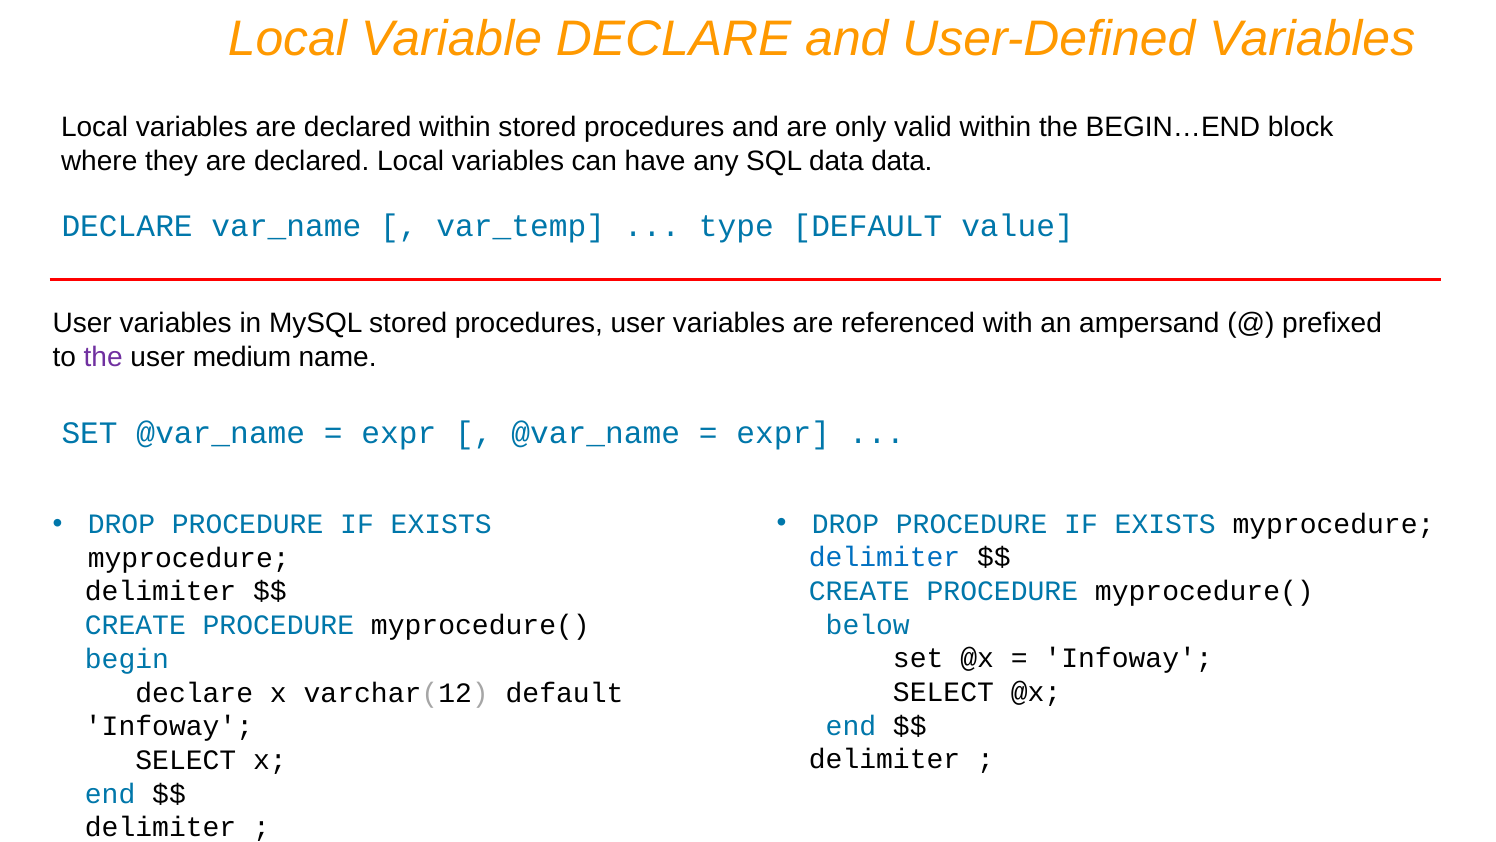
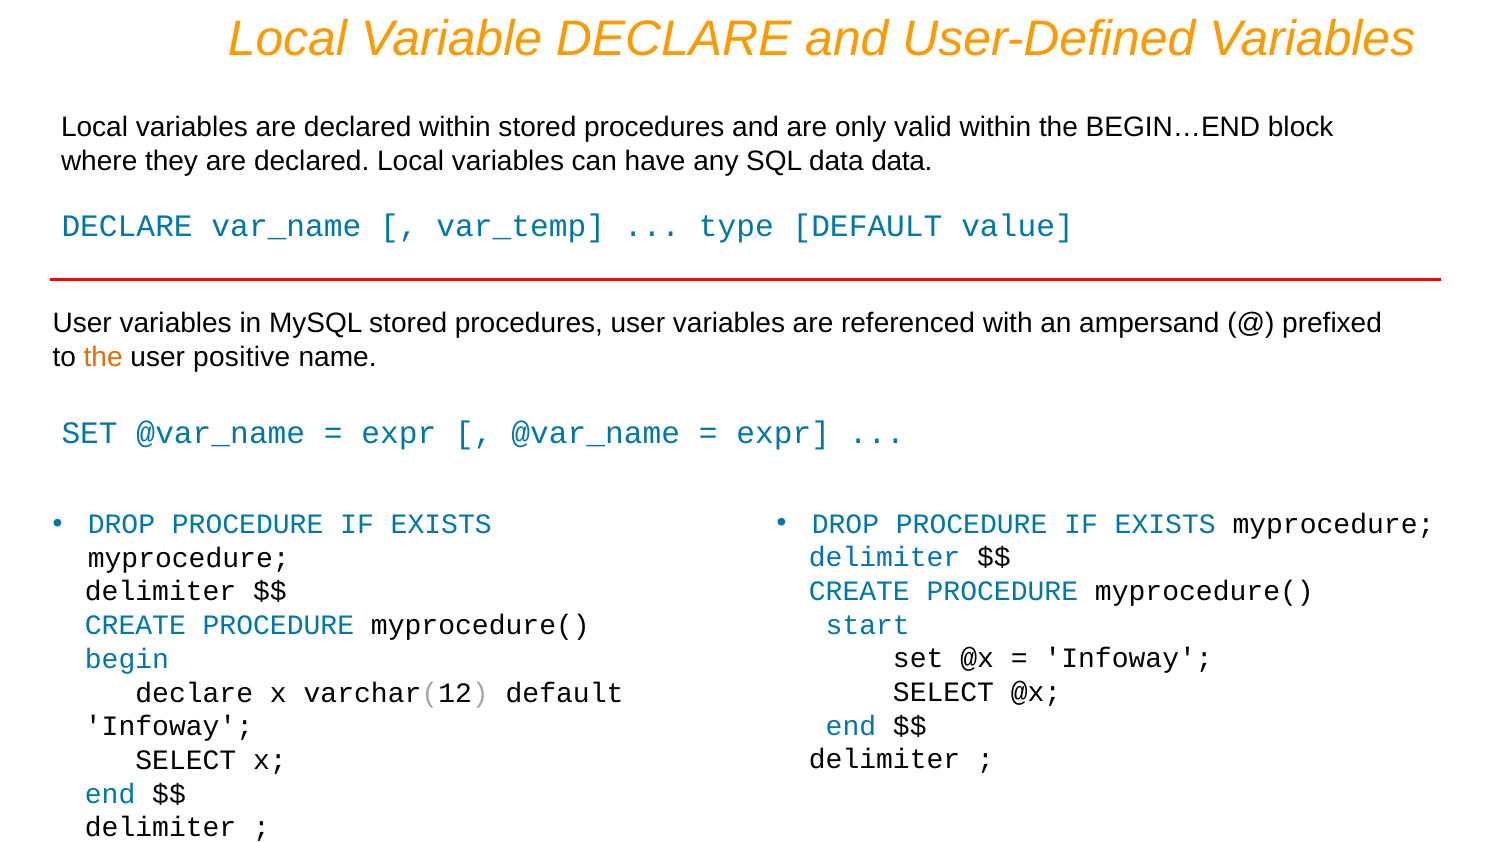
the at (103, 357) colour: purple -> orange
medium: medium -> positive
below: below -> start
